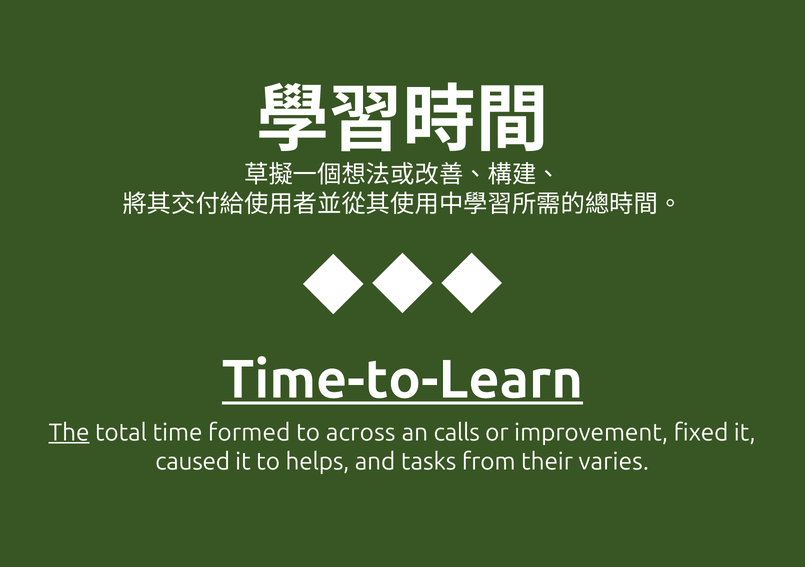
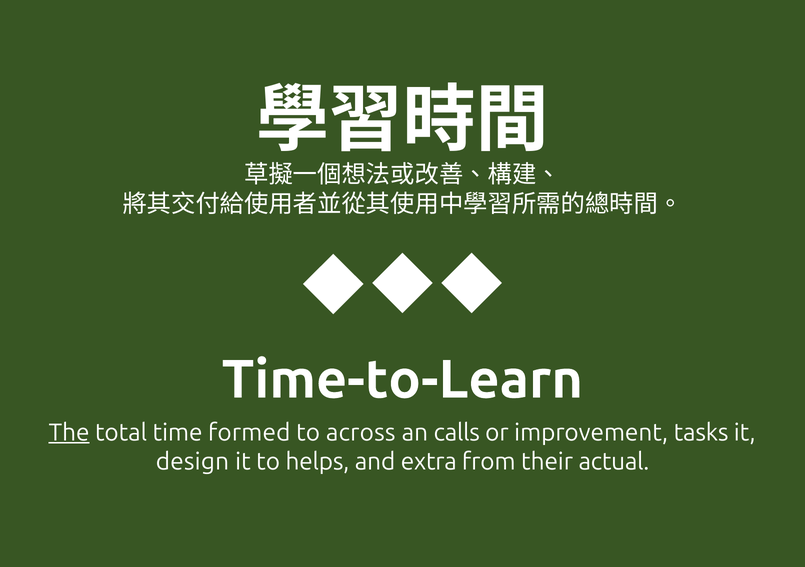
Time-to-Learn underline: present -> none
fixed: fixed -> tasks
caused: caused -> design
tasks: tasks -> extra
varies: varies -> actual
